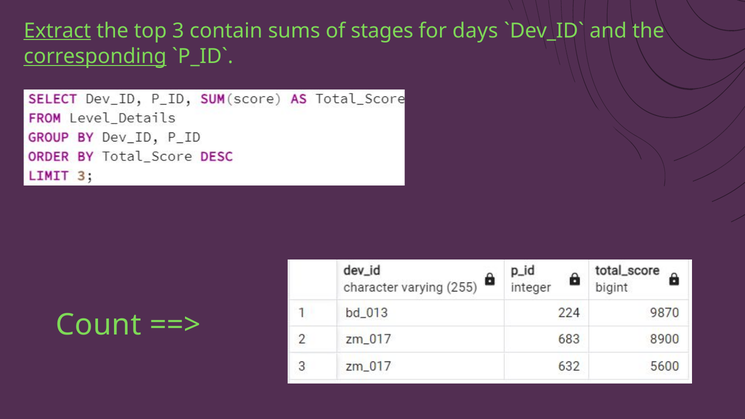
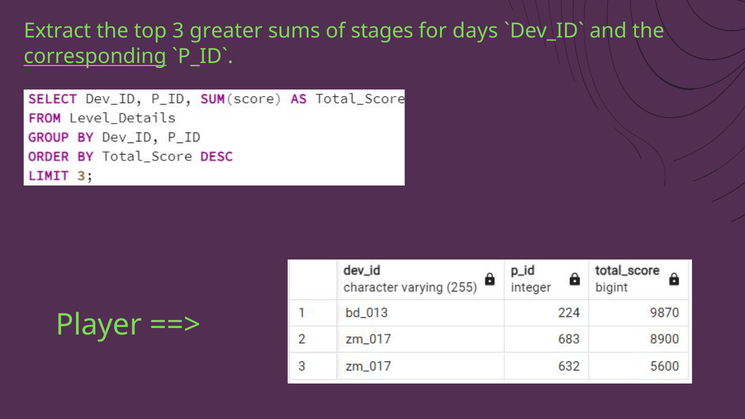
Extract underline: present -> none
contain: contain -> greater
Count: Count -> Player
